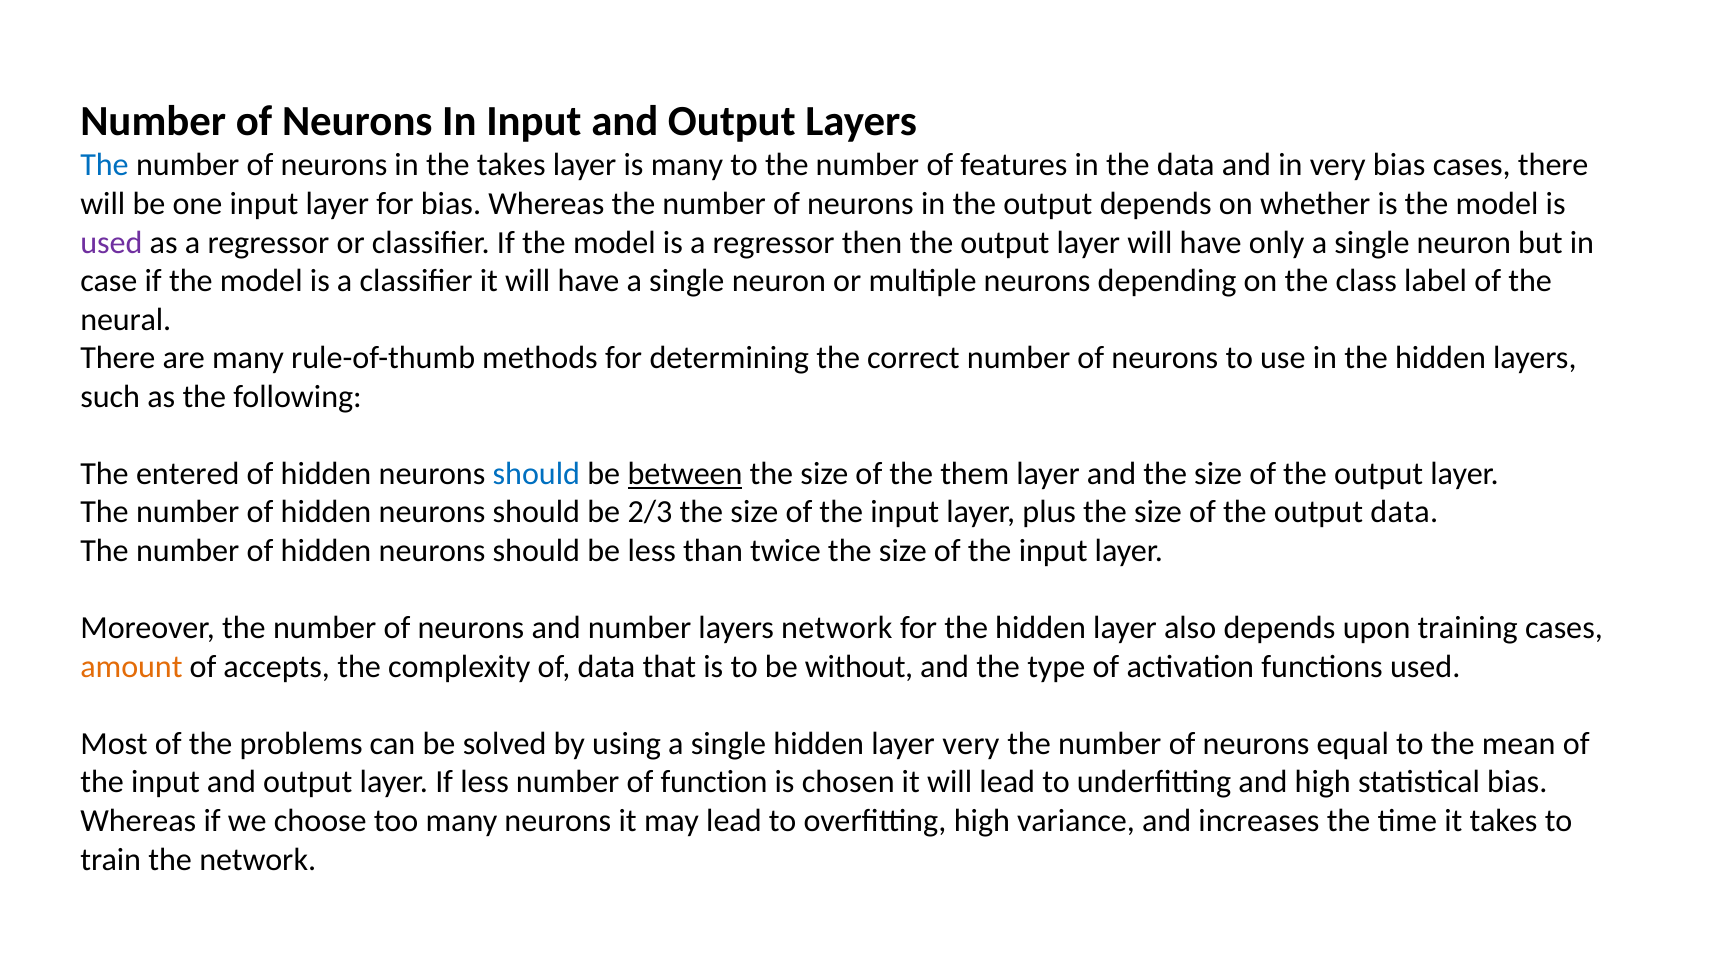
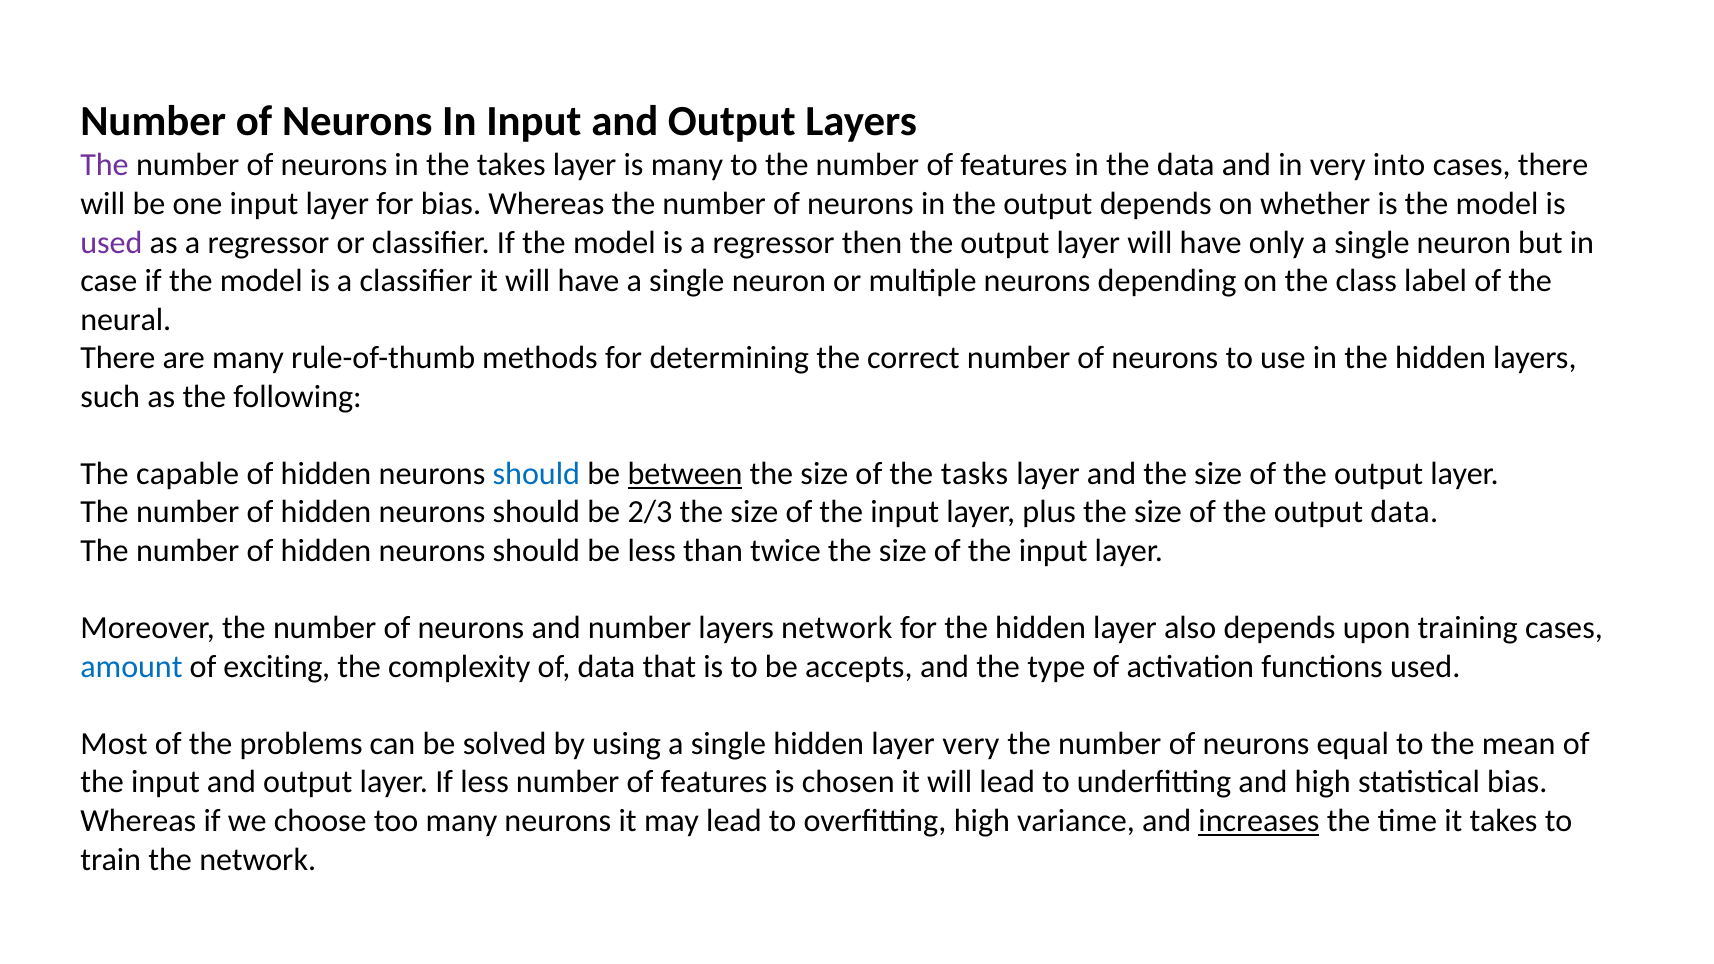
The at (105, 165) colour: blue -> purple
very bias: bias -> into
entered: entered -> capable
them: them -> tasks
amount colour: orange -> blue
accepts: accepts -> exciting
without: without -> accepts
less number of function: function -> features
increases underline: none -> present
